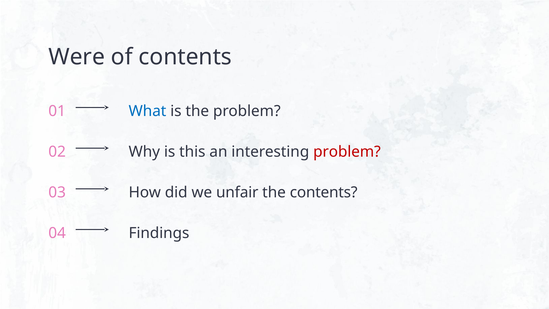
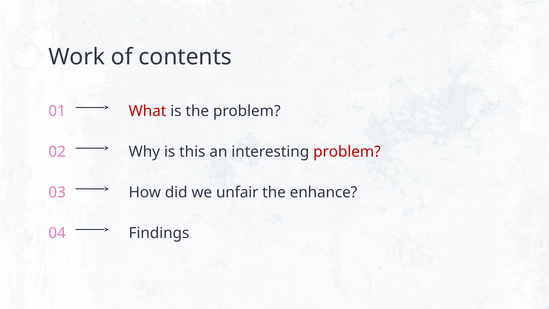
Were: Were -> Work
What colour: blue -> red
the contents: contents -> enhance
